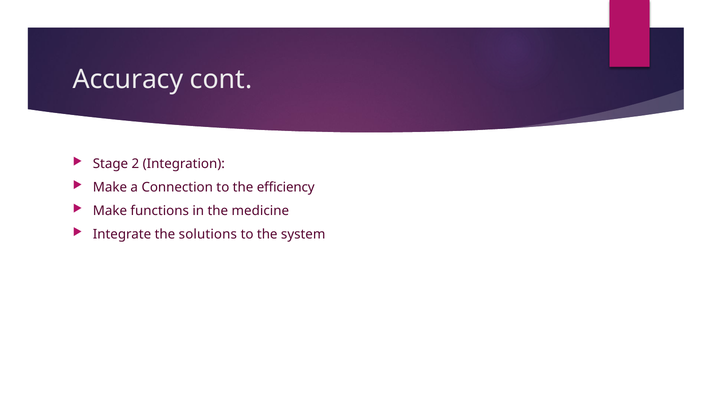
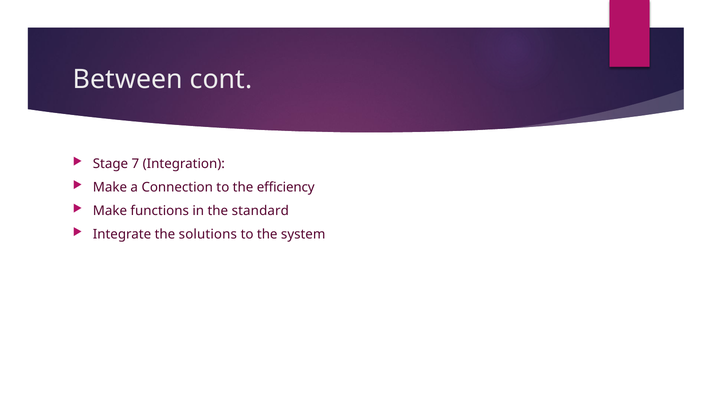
Accuracy: Accuracy -> Between
2: 2 -> 7
medicine: medicine -> standard
